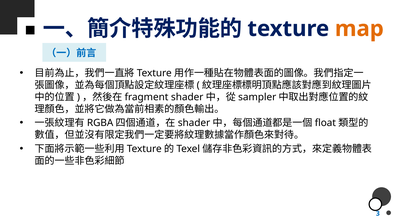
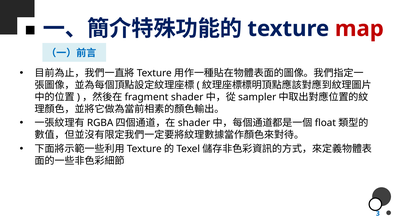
map colour: orange -> red
